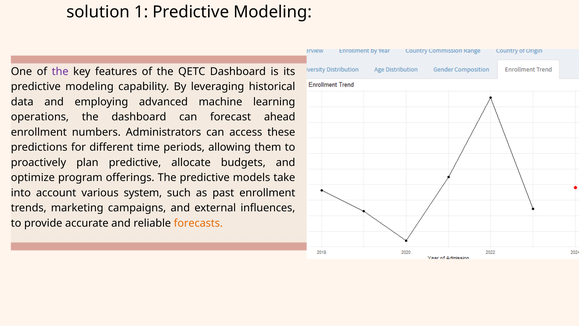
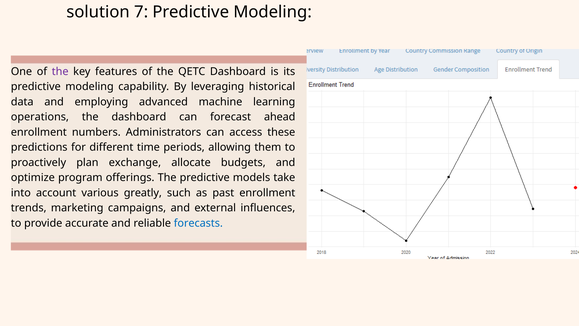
1: 1 -> 7
plan predictive: predictive -> exchange
system: system -> greatly
forecasts colour: orange -> blue
